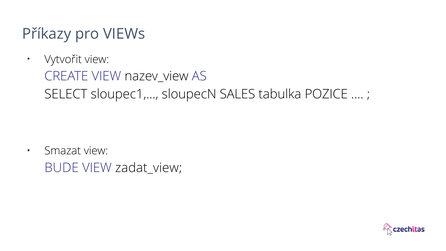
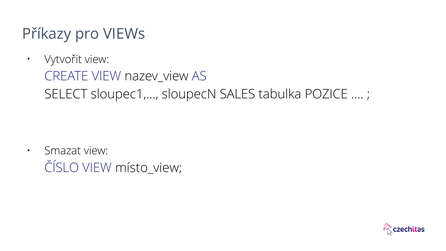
BUDE: BUDE -> ČÍSLO
zadat_view: zadat_view -> místo_view
